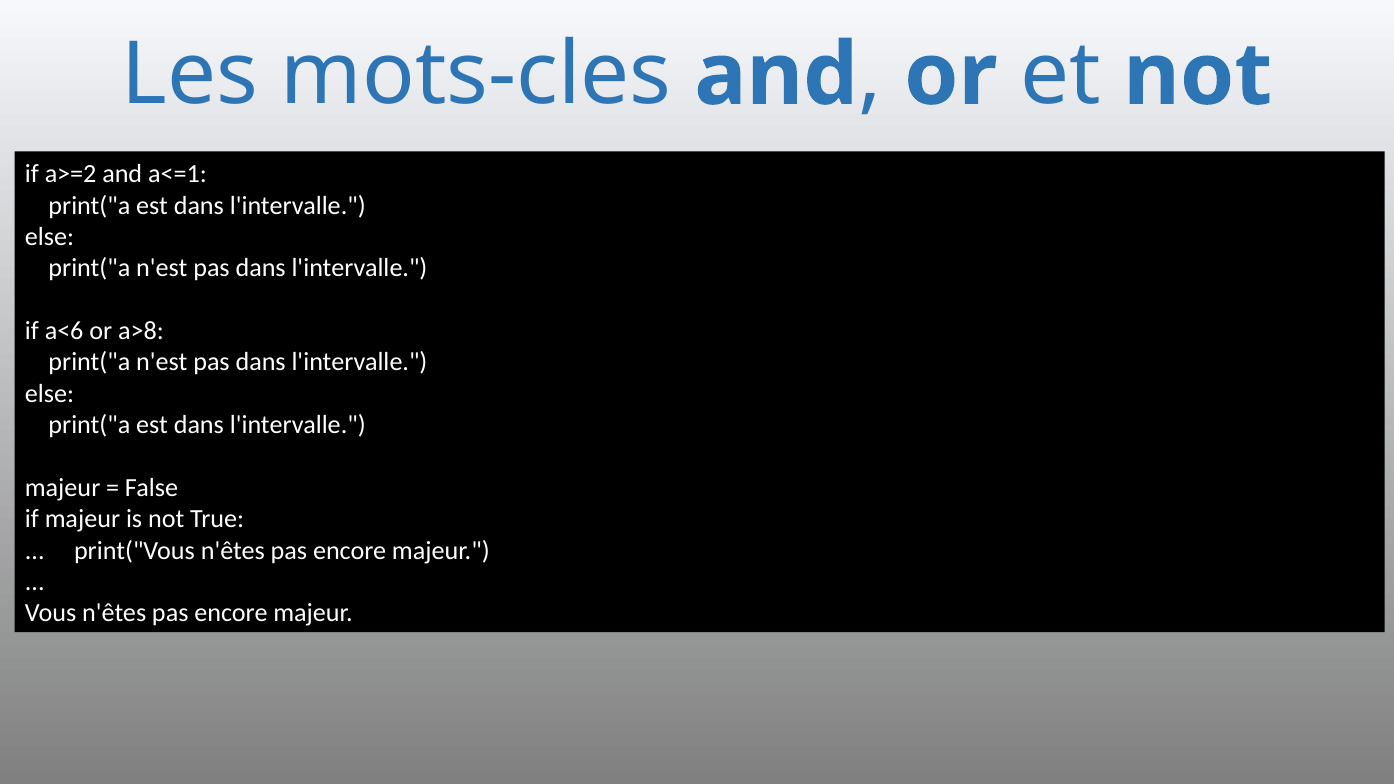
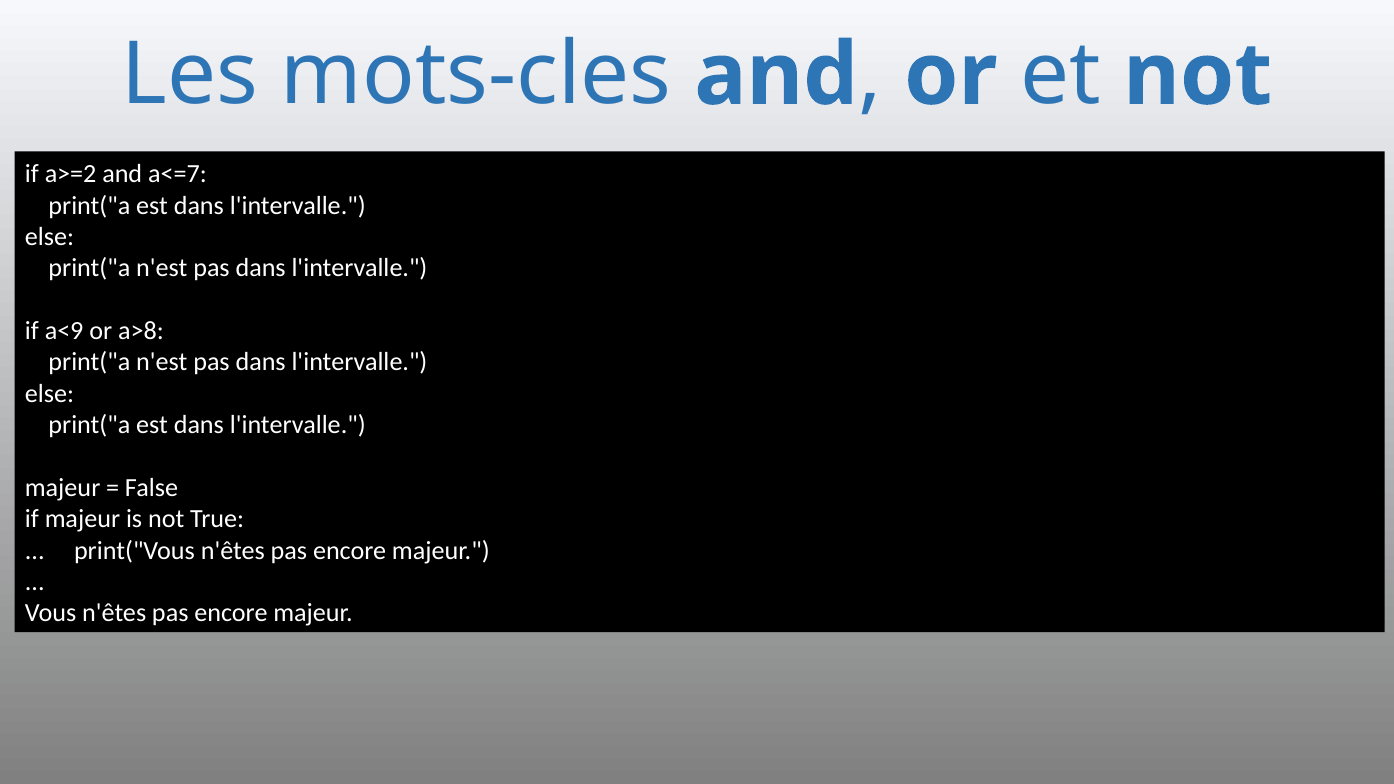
a<=1: a<=1 -> a<=7
a<6: a<6 -> a<9
